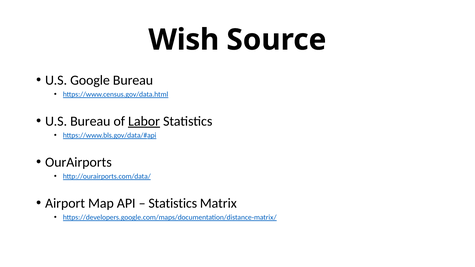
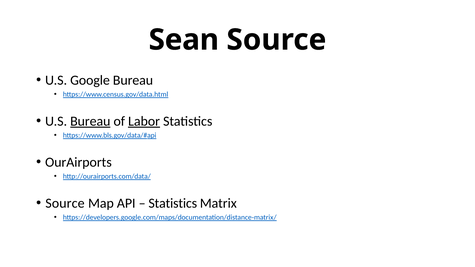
Wish: Wish -> Sean
Bureau at (90, 121) underline: none -> present
Airport at (65, 203): Airport -> Source
